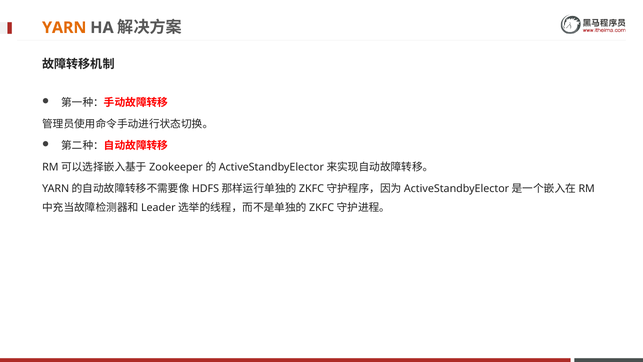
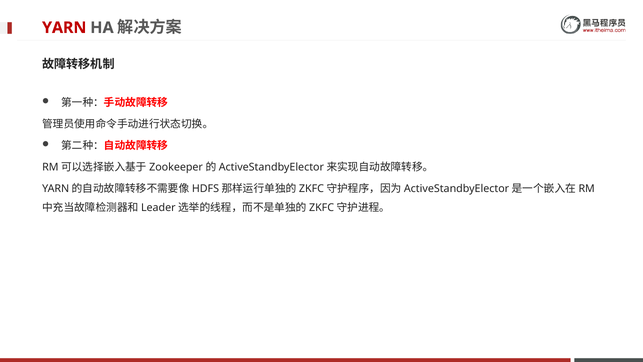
YARN colour: orange -> red
